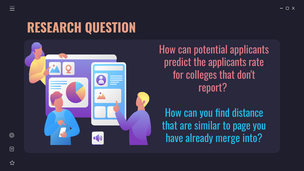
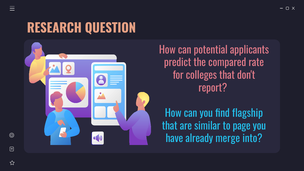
the applicants: applicants -> compared
distance: distance -> flagship
